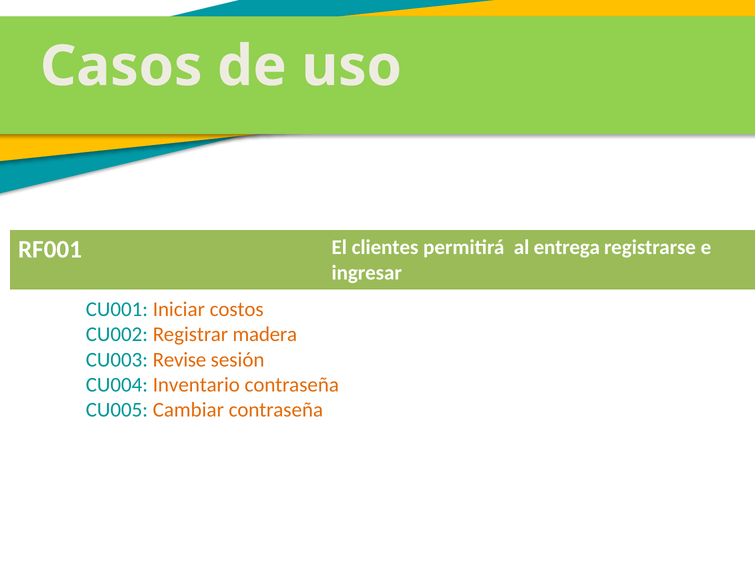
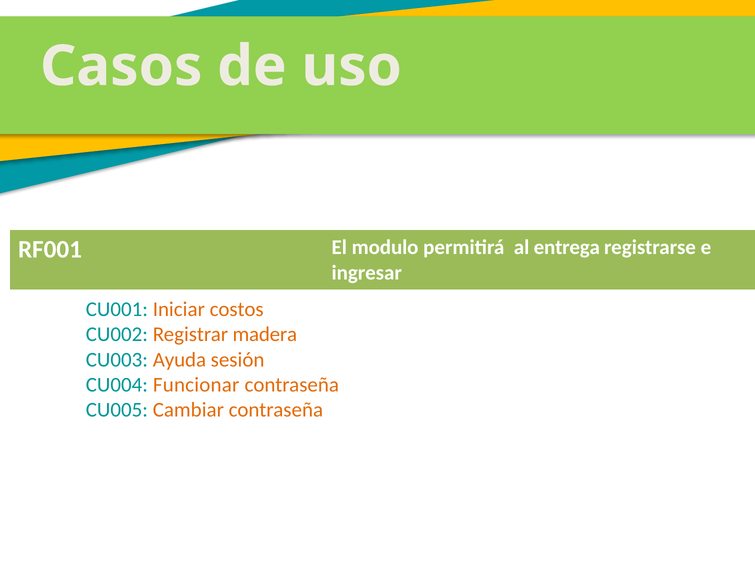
clientes: clientes -> modulo
Revise: Revise -> Ayuda
Inventario: Inventario -> Funcionar
